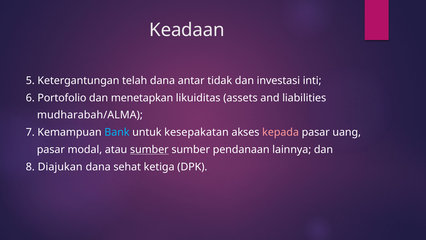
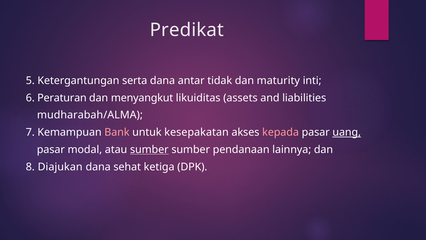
Keadaan: Keadaan -> Predikat
telah: telah -> serta
investasi: investasi -> maturity
Portofolio: Portofolio -> Peraturan
menetapkan: menetapkan -> menyangkut
Bank colour: light blue -> pink
uang underline: none -> present
